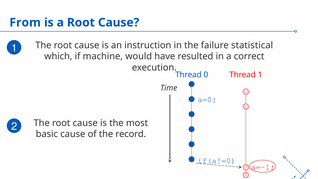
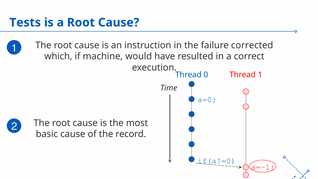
From: From -> Tests
statistical: statistical -> corrected
